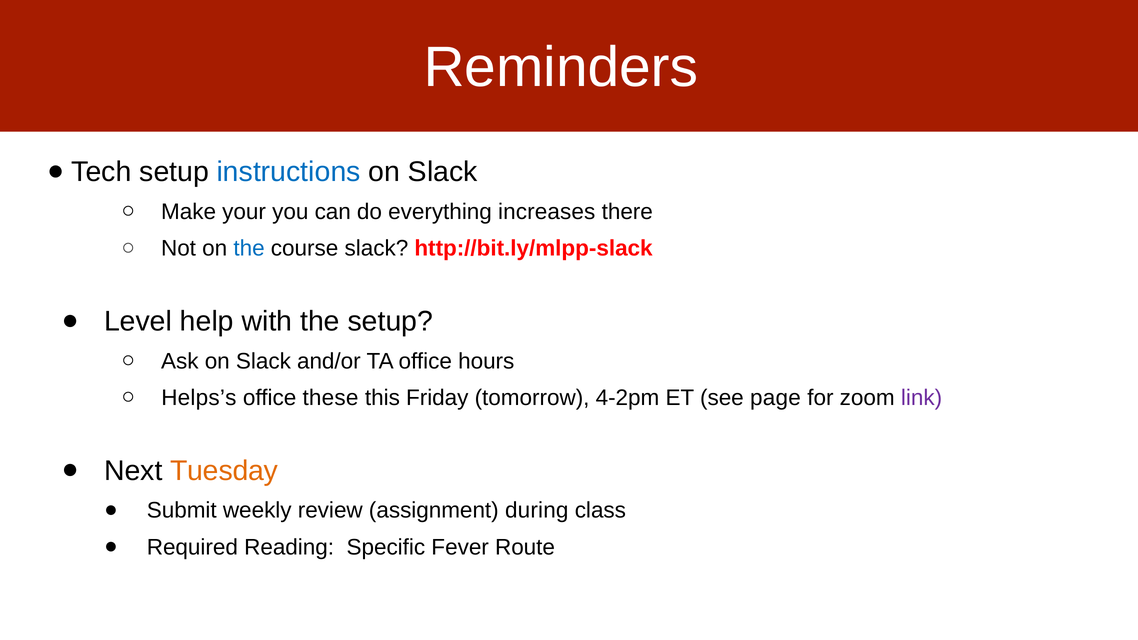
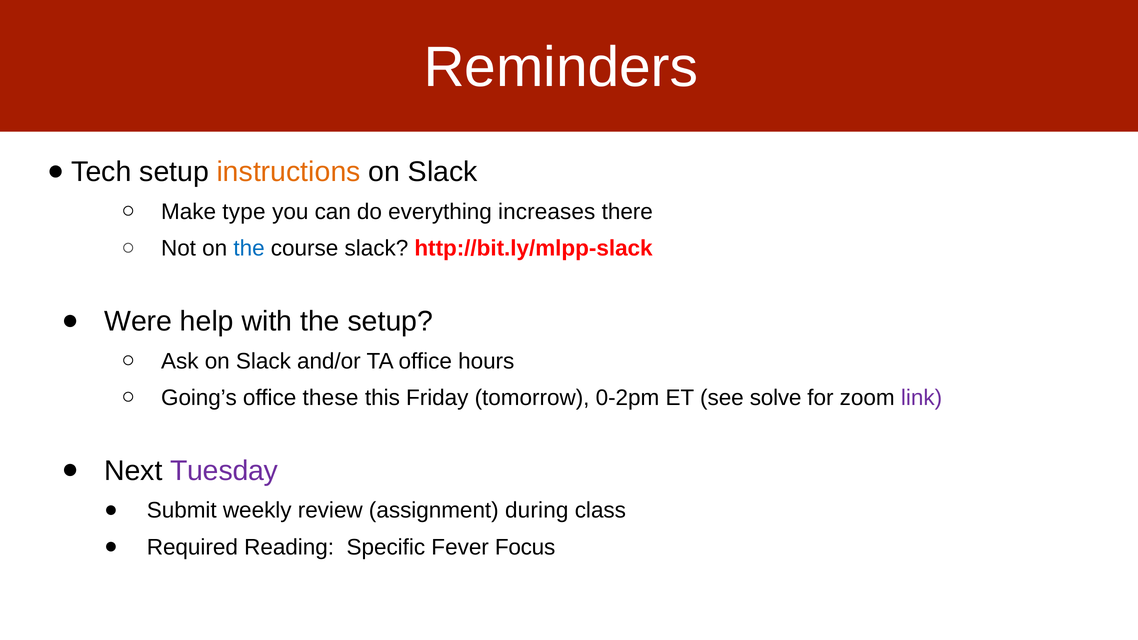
instructions colour: blue -> orange
your: your -> type
Level: Level -> Were
Helps’s: Helps’s -> Going’s
4-2pm: 4-2pm -> 0-2pm
page: page -> solve
Tuesday colour: orange -> purple
Route: Route -> Focus
